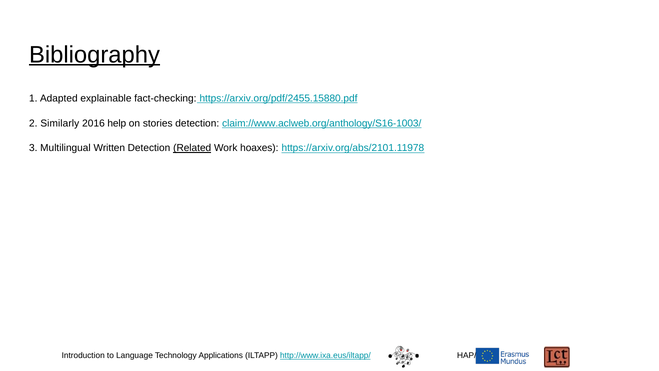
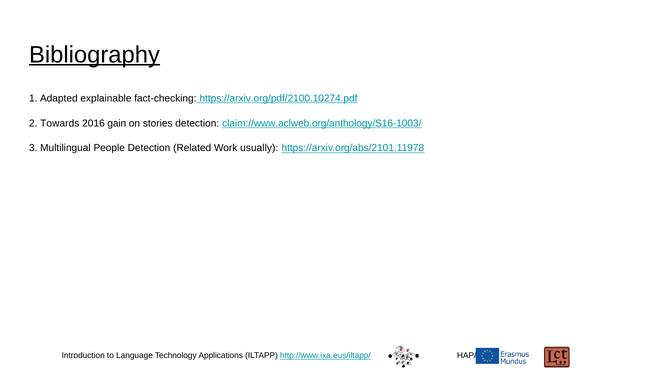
https://arxiv.org/pdf/2455.15880.pdf: https://arxiv.org/pdf/2455.15880.pdf -> https://arxiv.org/pdf/2100.10274.pdf
Similarly: Similarly -> Towards
help: help -> gain
Written: Written -> People
Related underline: present -> none
hoaxes: hoaxes -> usually
